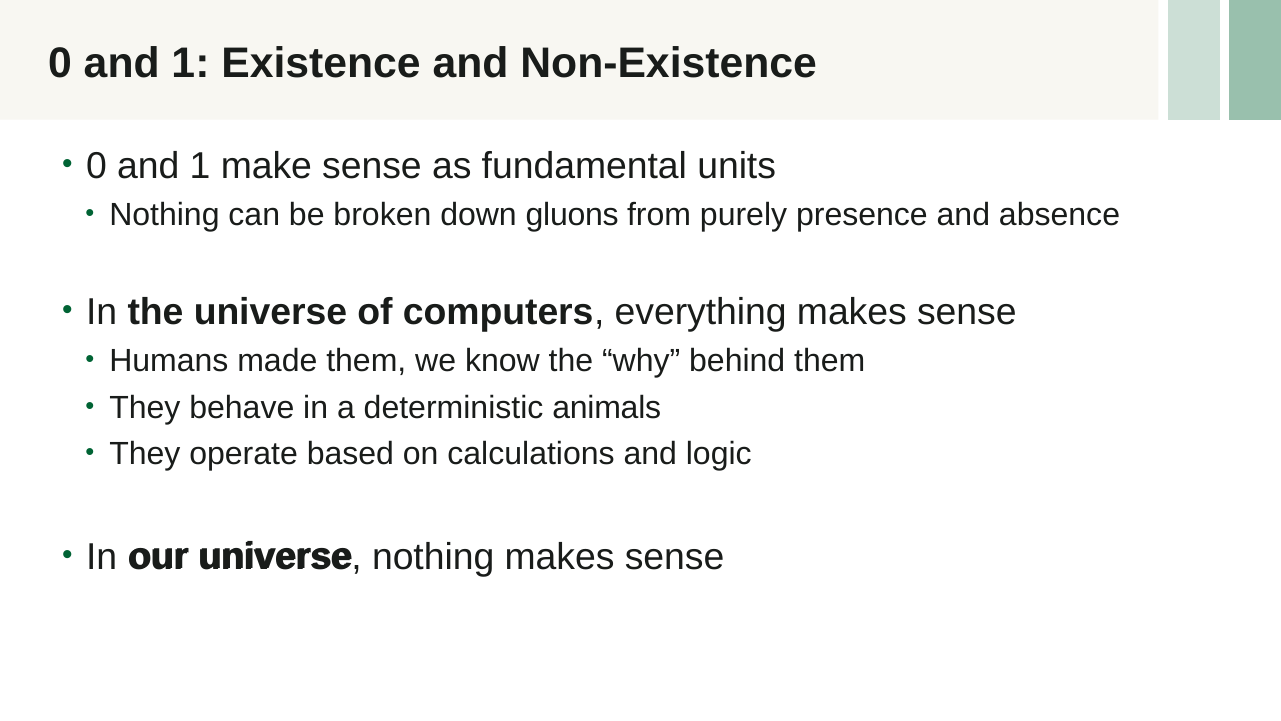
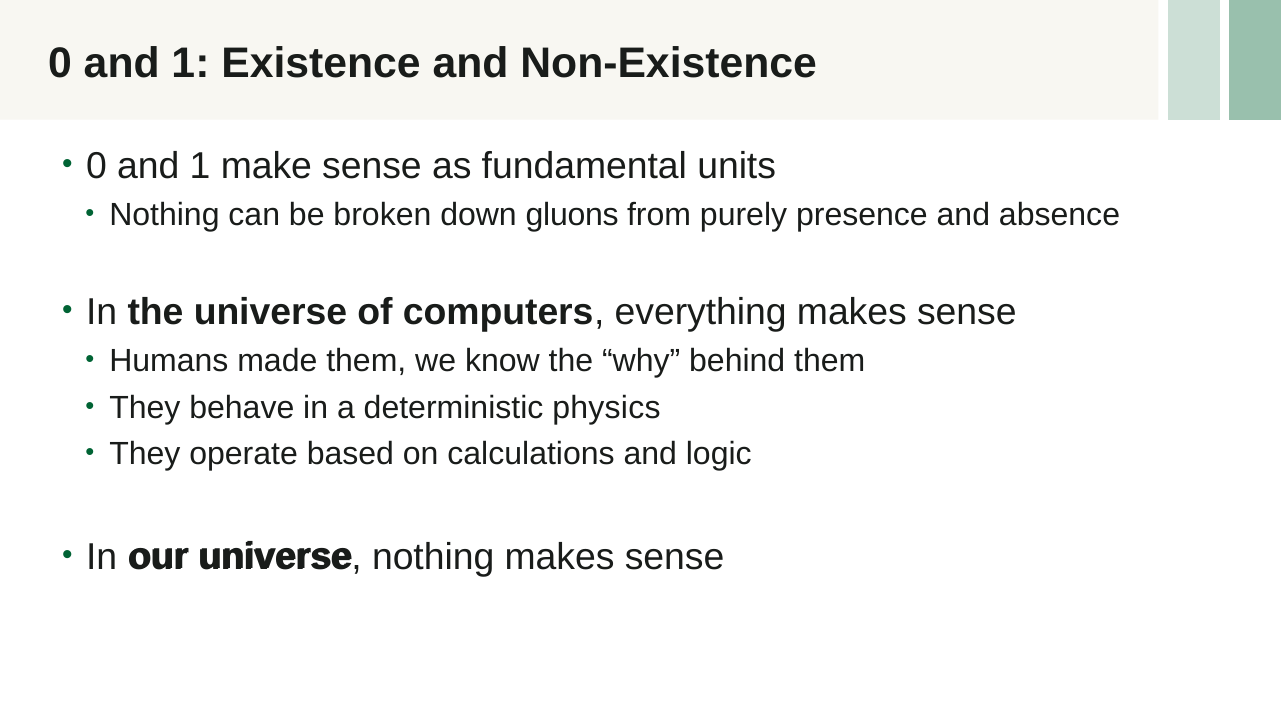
animals: animals -> physics
